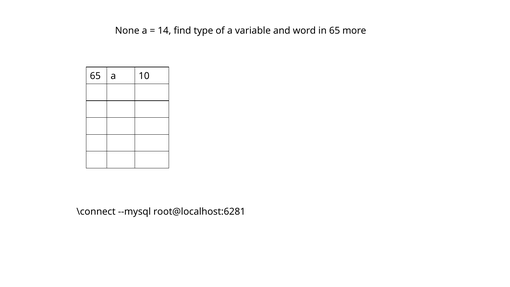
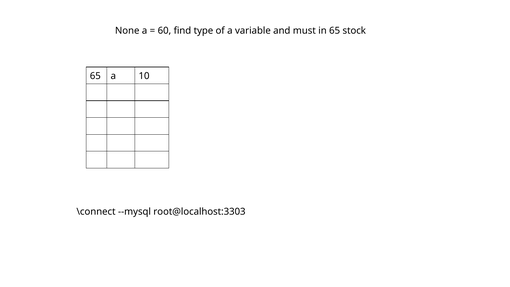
14: 14 -> 60
word: word -> must
more: more -> stock
root@localhost:6281: root@localhost:6281 -> root@localhost:3303
